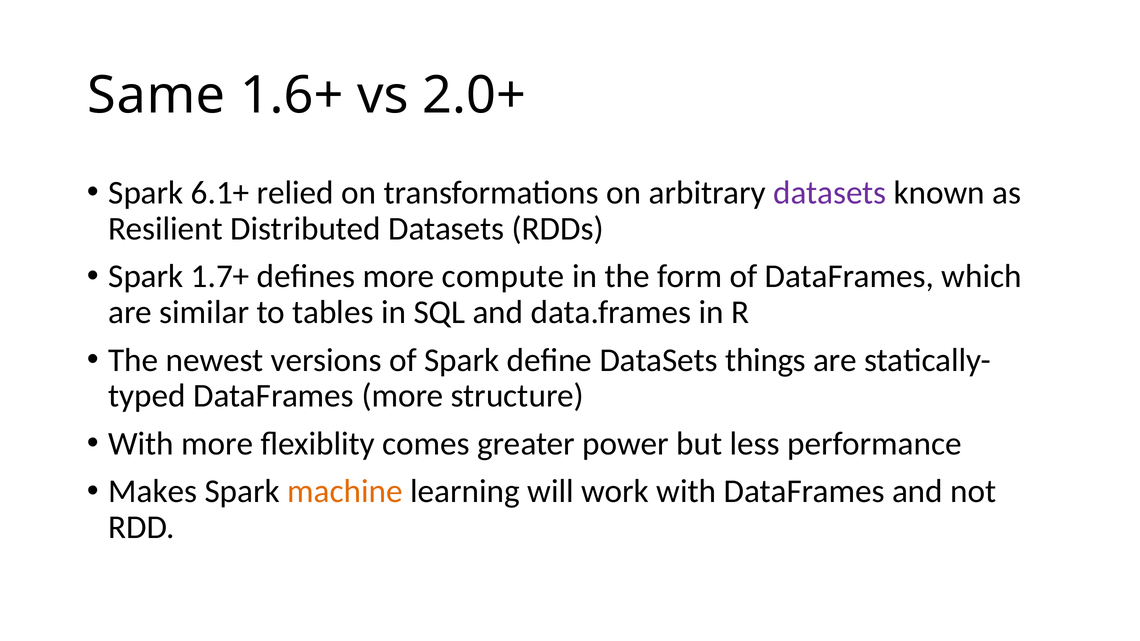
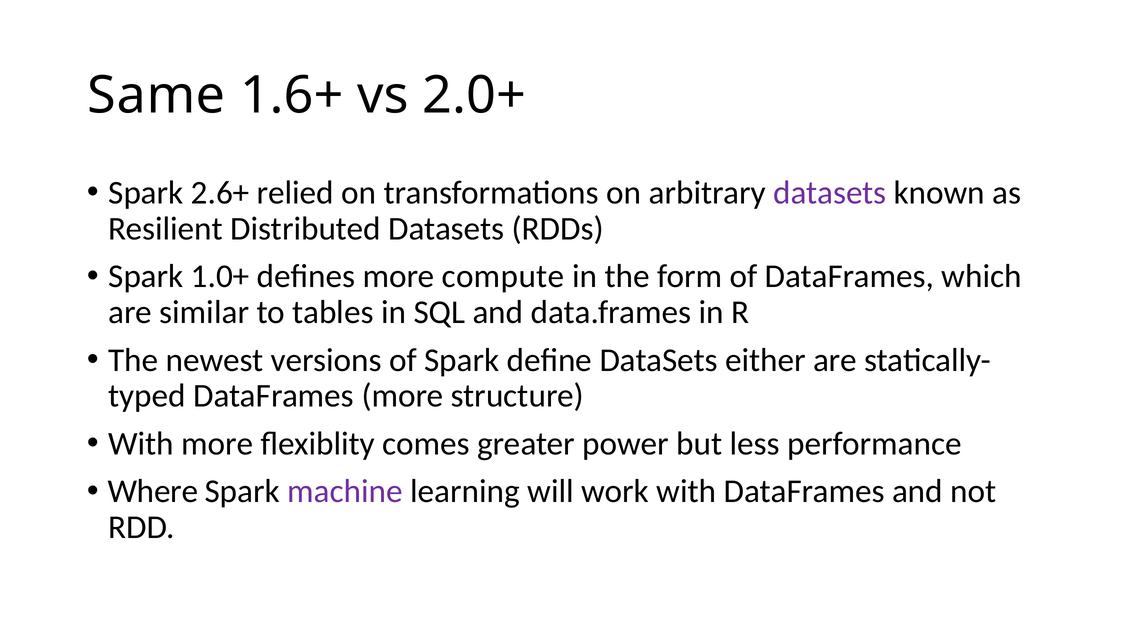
6.1+: 6.1+ -> 2.6+
1.7+: 1.7+ -> 1.0+
things: things -> either
Makes: Makes -> Where
machine colour: orange -> purple
